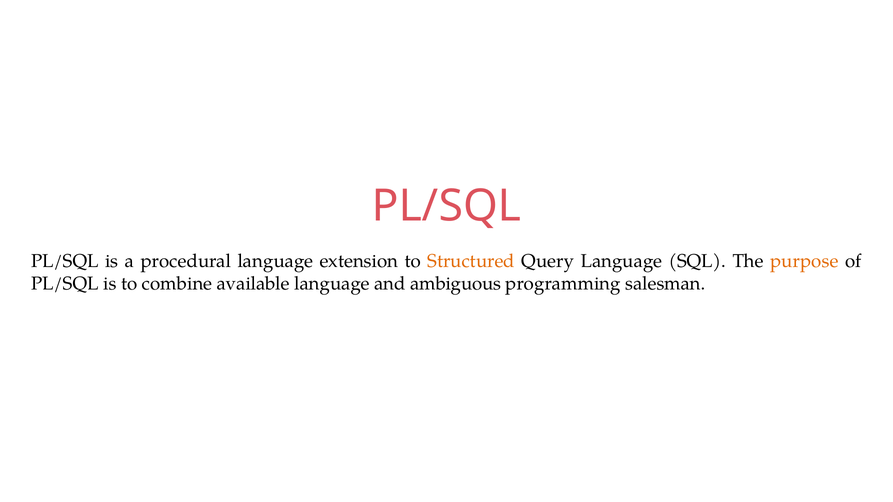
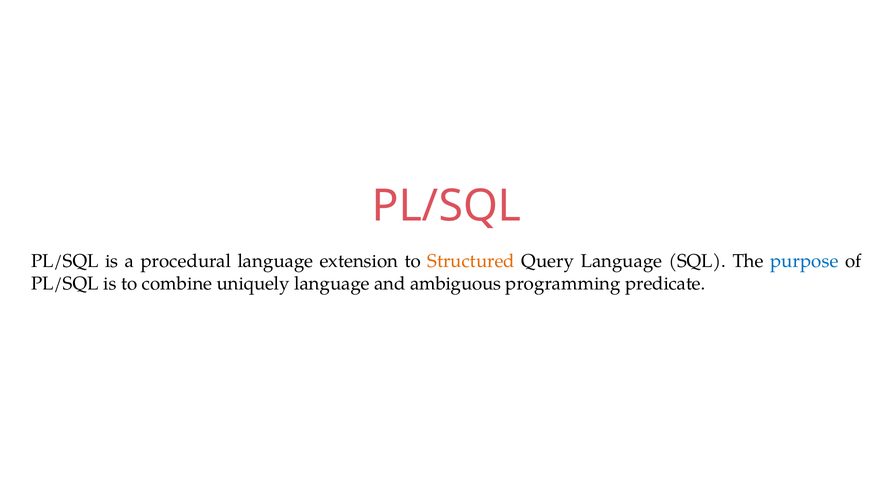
purpose colour: orange -> blue
available: available -> uniquely
salesman: salesman -> predicate
